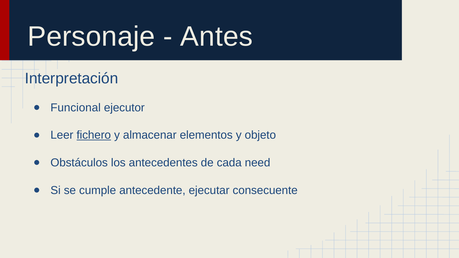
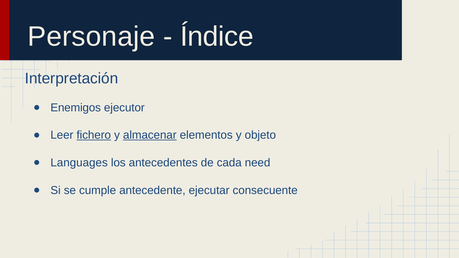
Antes: Antes -> Índice
Funcional: Funcional -> Enemigos
almacenar underline: none -> present
Obstáculos: Obstáculos -> Languages
